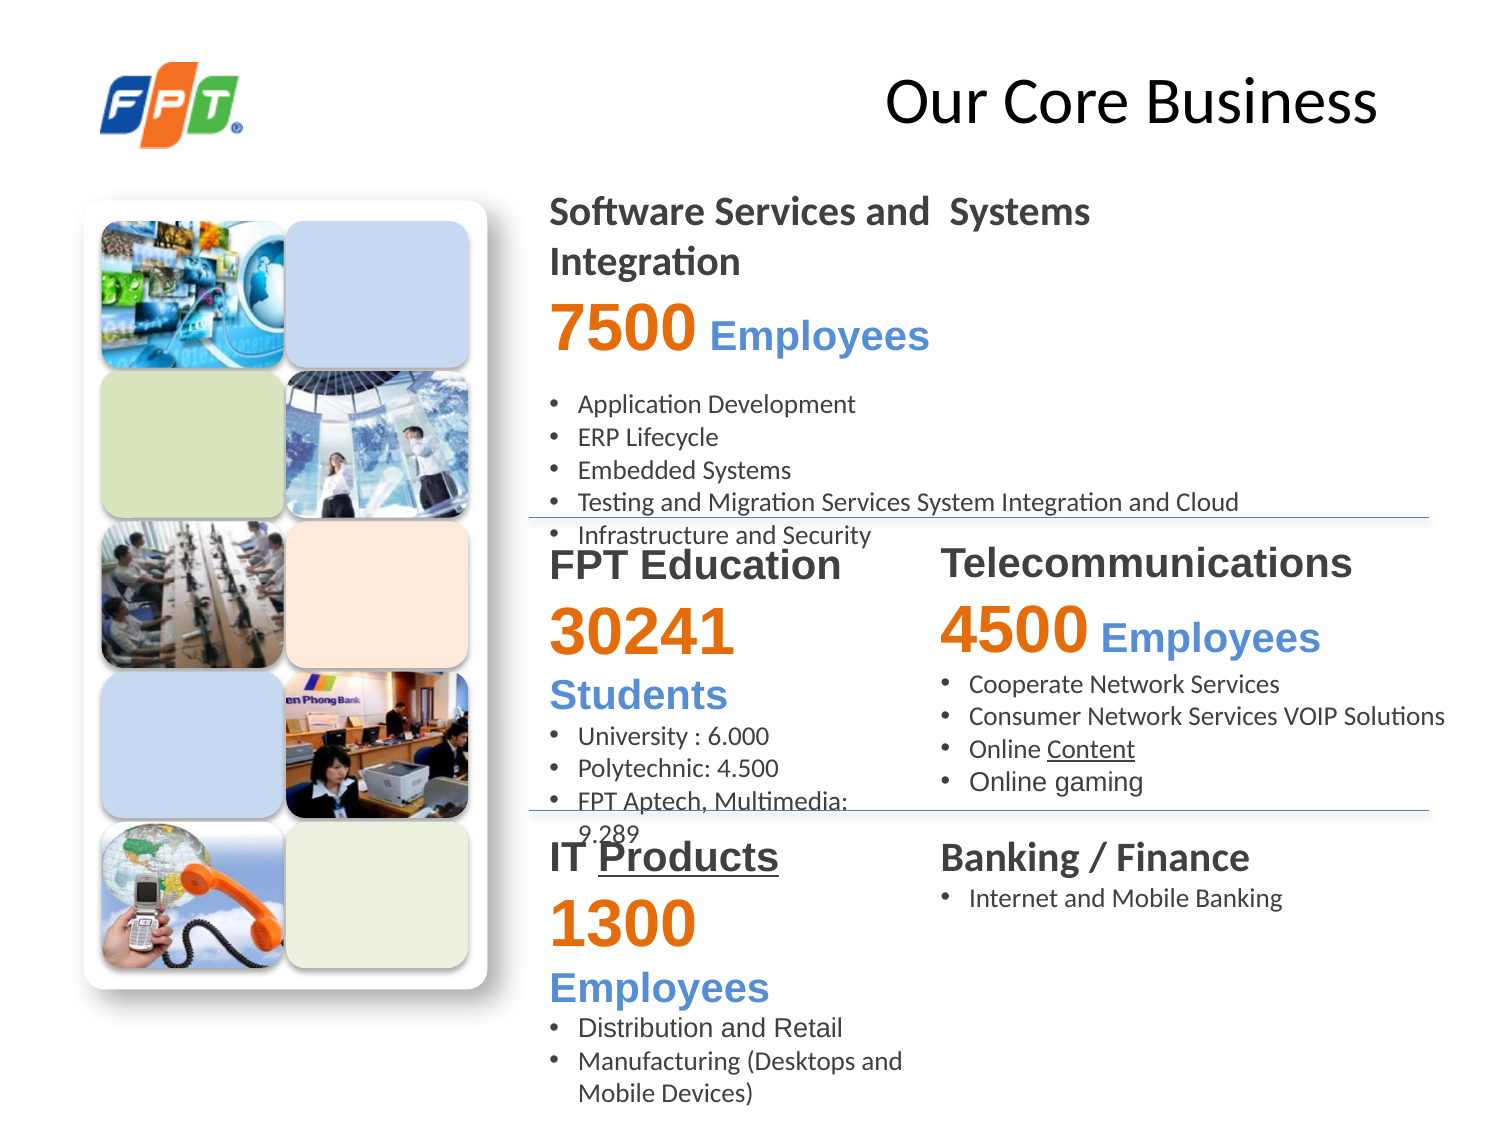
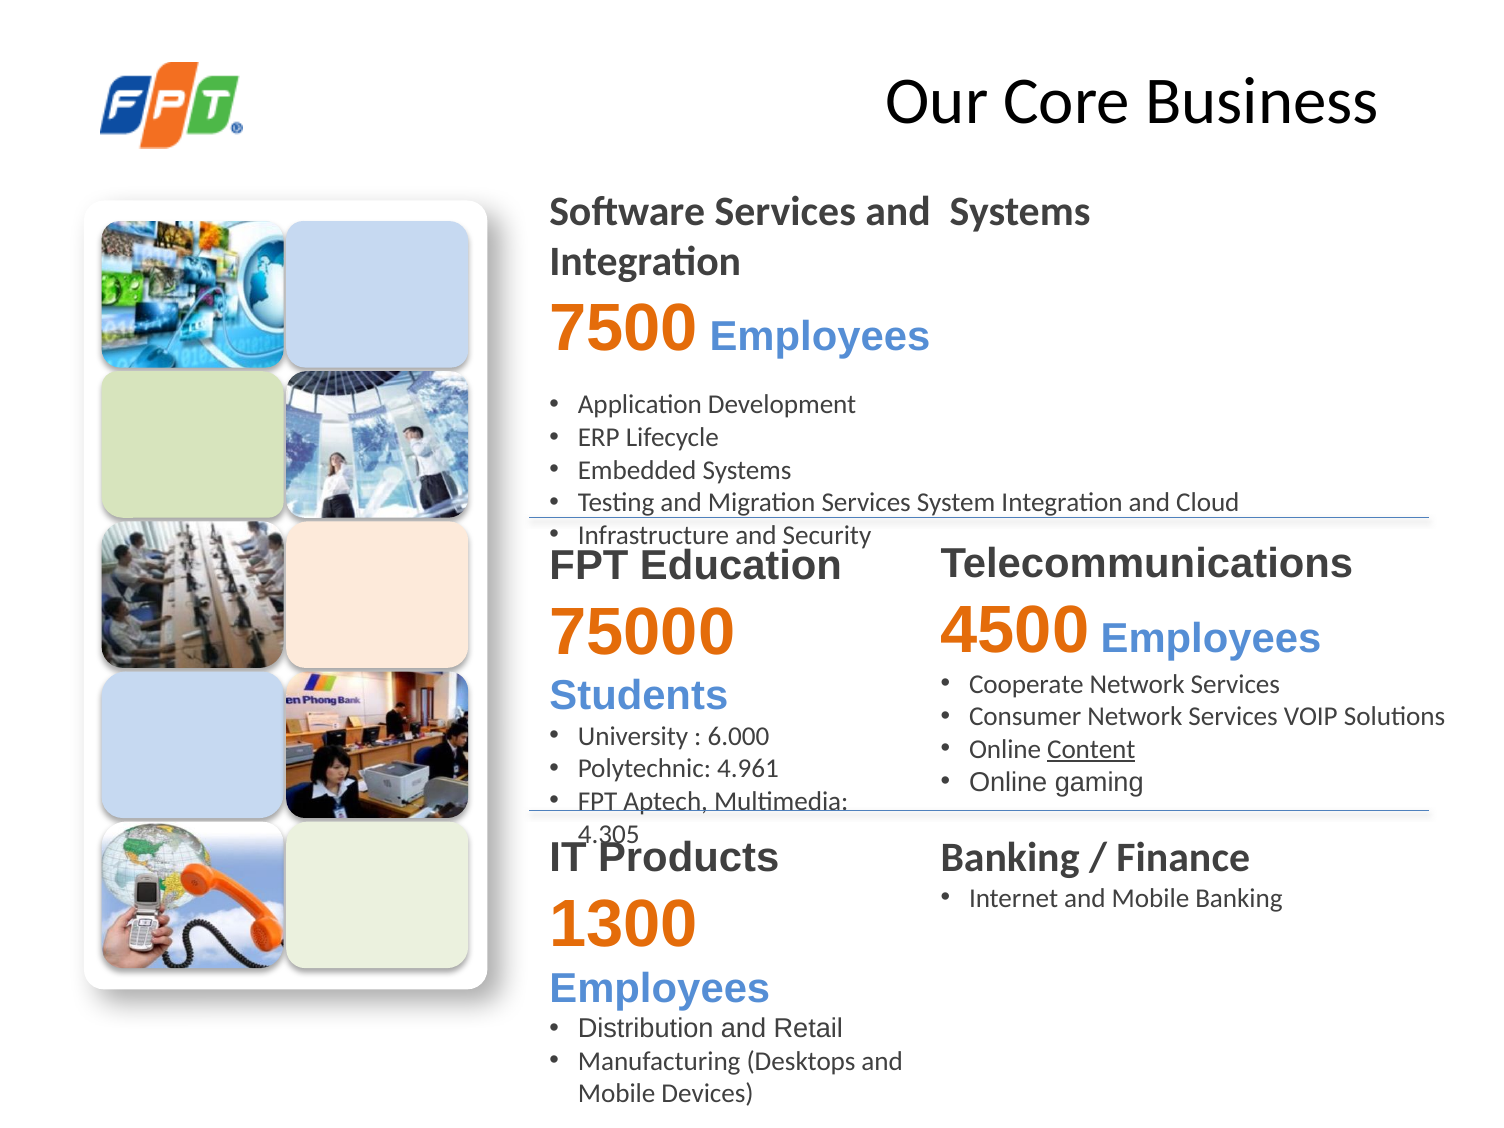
30241: 30241 -> 75000
4.500: 4.500 -> 4.961
9.289: 9.289 -> 4.305
Products underline: present -> none
